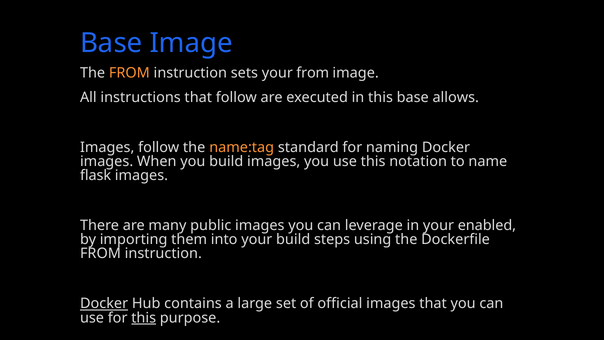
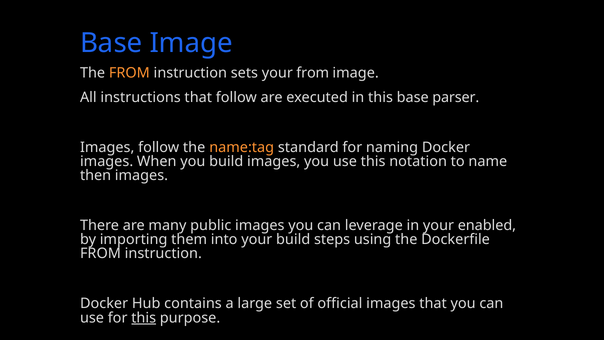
allows: allows -> parser
flask: flask -> then
Docker at (104, 303) underline: present -> none
